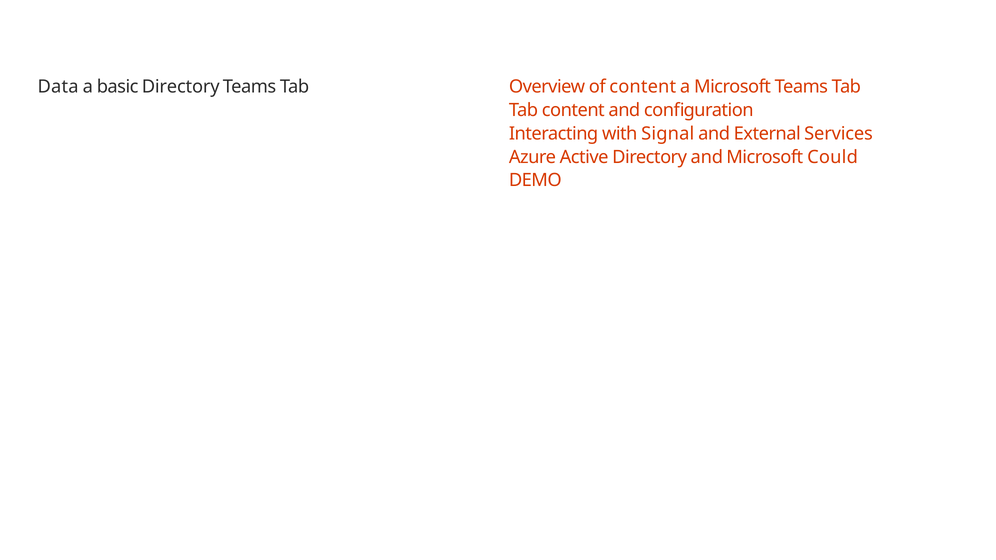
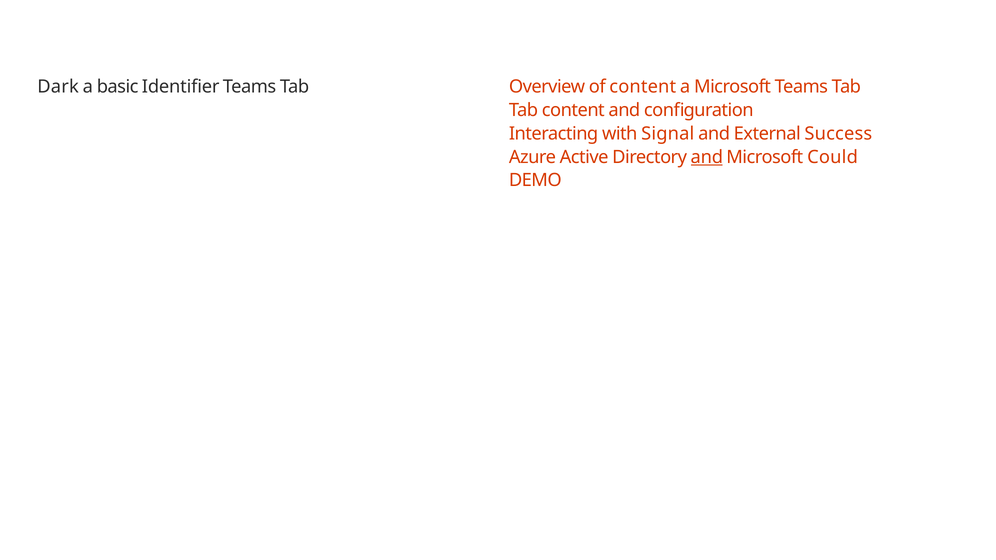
Data: Data -> Dark
basic Directory: Directory -> Identifier
Services: Services -> Success
and at (707, 157) underline: none -> present
